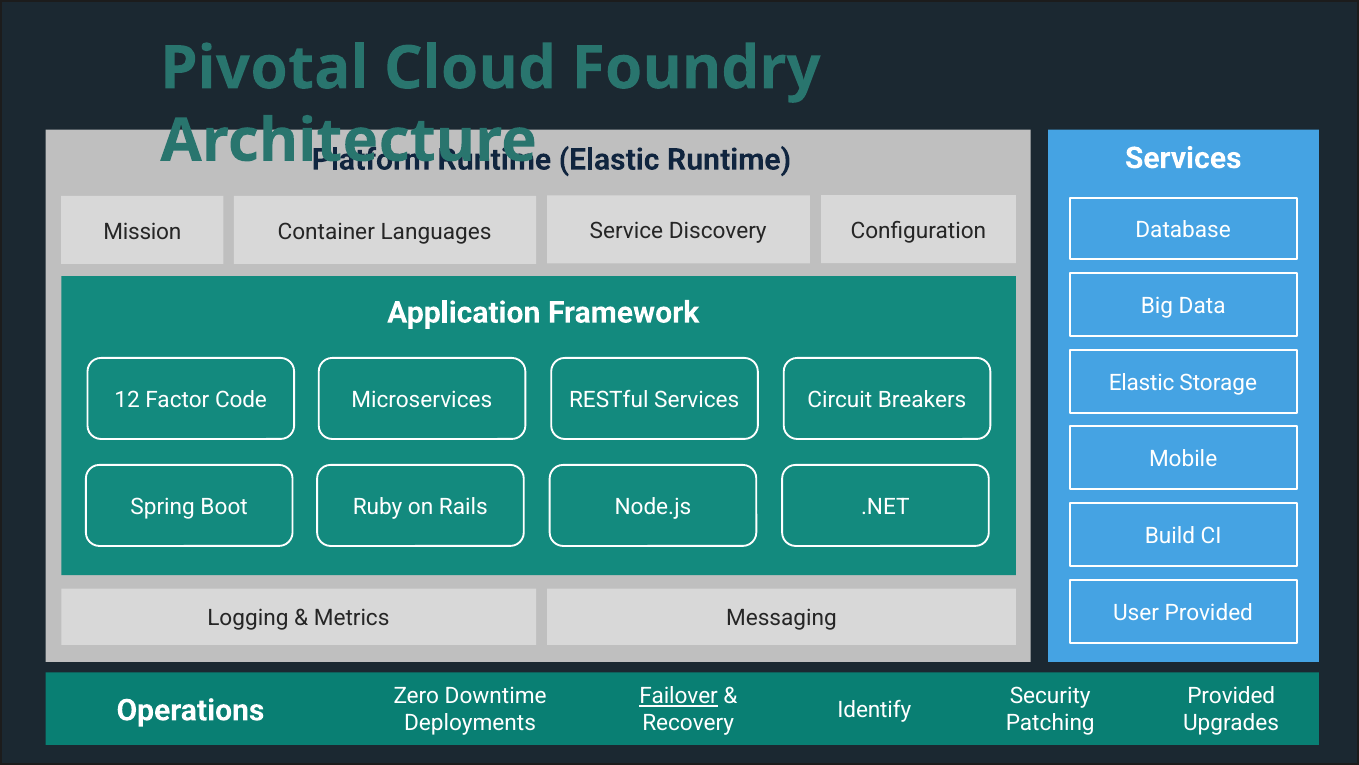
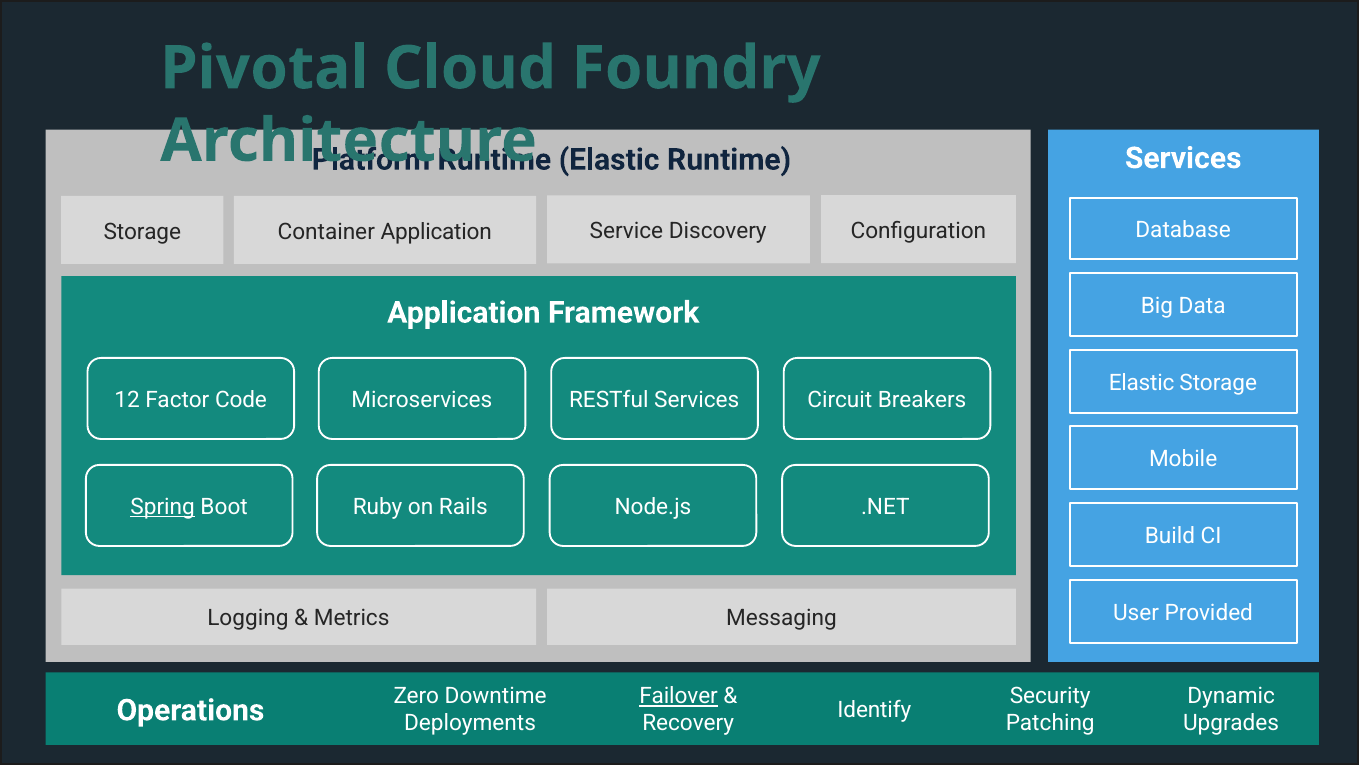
Mission at (142, 231): Mission -> Storage
Container Languages: Languages -> Application
Spring underline: none -> present
Provided at (1231, 696): Provided -> Dynamic
